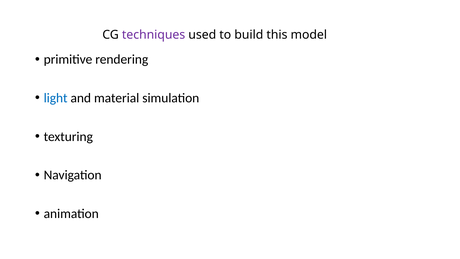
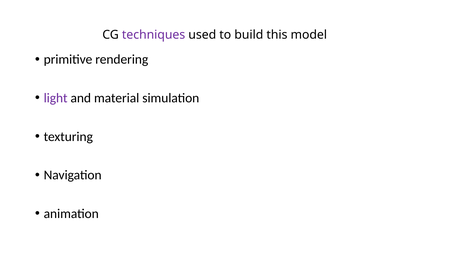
light colour: blue -> purple
